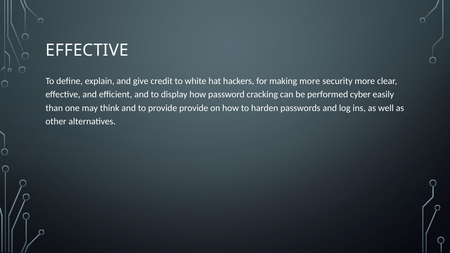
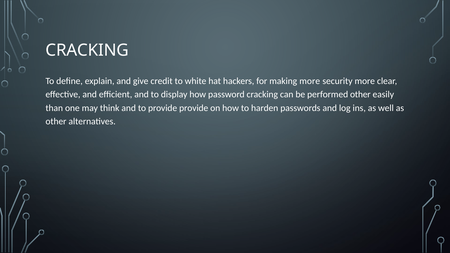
EFFECTIVE at (87, 50): EFFECTIVE -> CRACKING
performed cyber: cyber -> other
